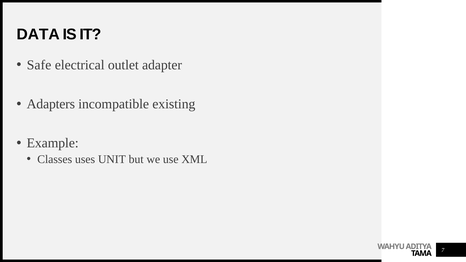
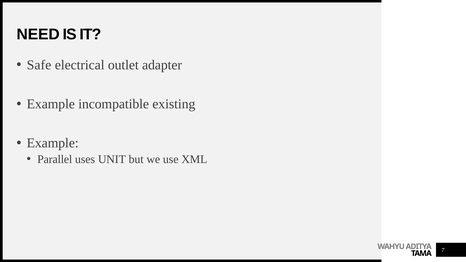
DATA: DATA -> NEED
Adapters at (51, 104): Adapters -> Example
Classes: Classes -> Parallel
